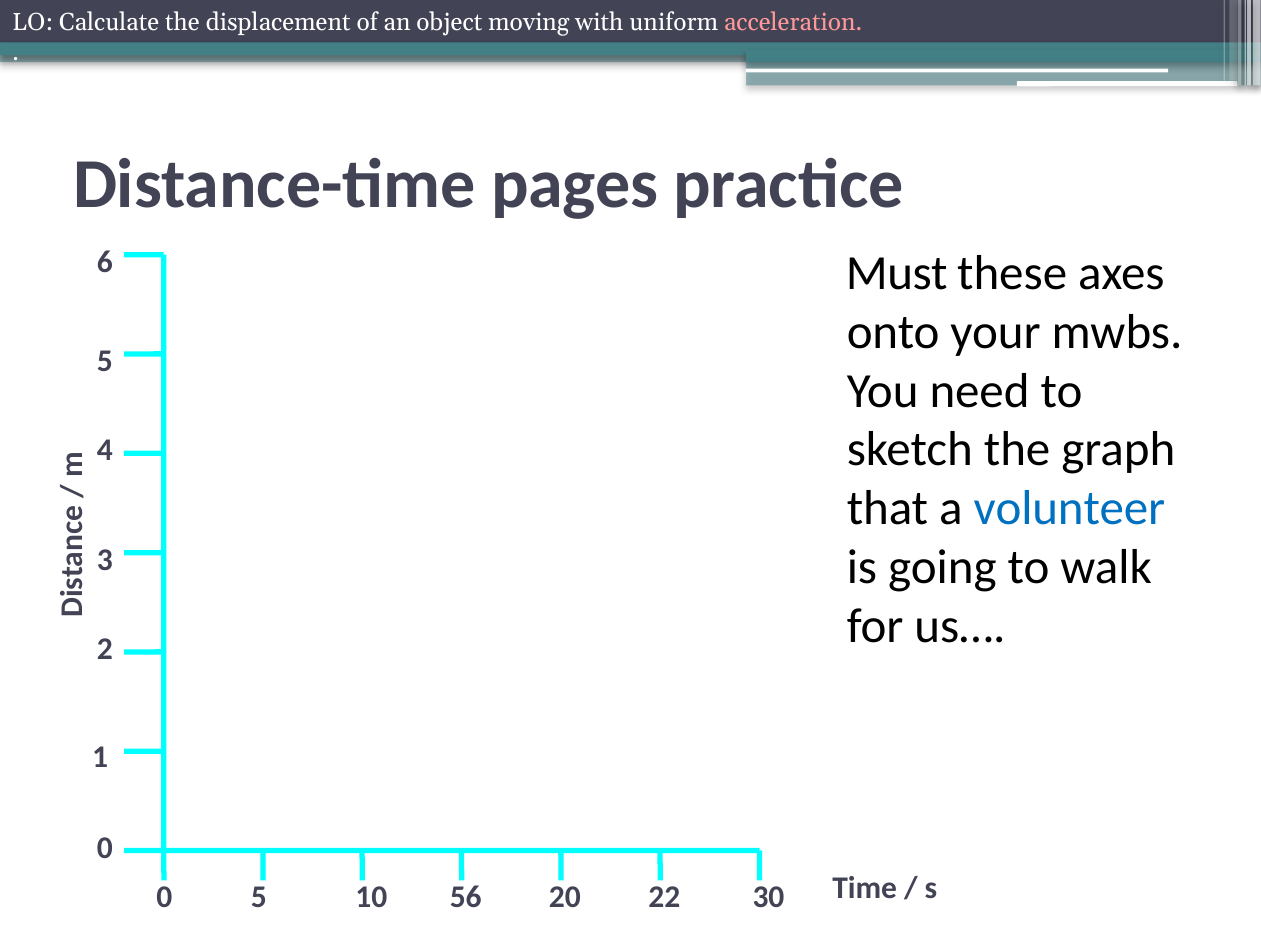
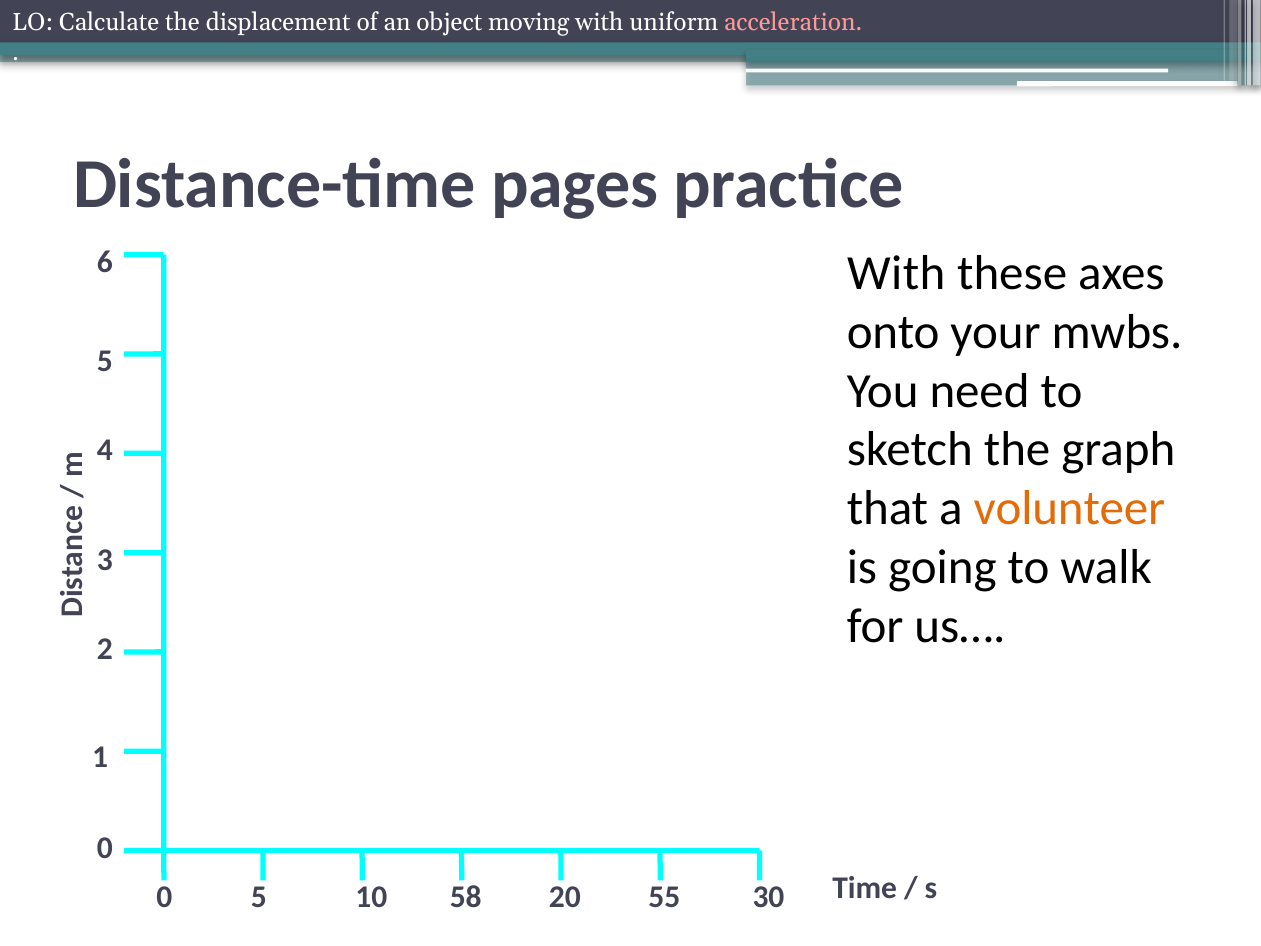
Must at (897, 273): Must -> With
volunteer colour: blue -> orange
56: 56 -> 58
22: 22 -> 55
